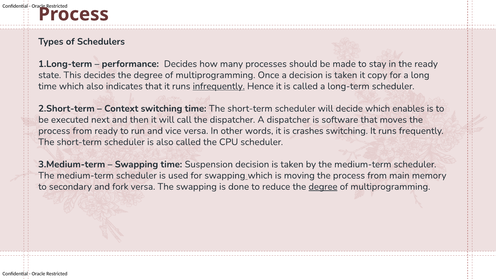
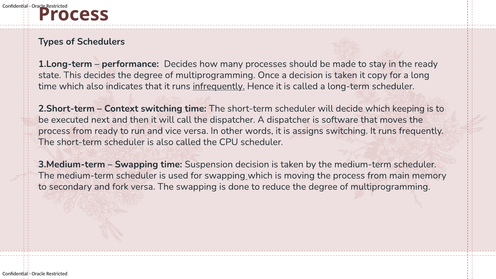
enables: enables -> keeping
crashes: crashes -> assigns
degree at (323, 187) underline: present -> none
